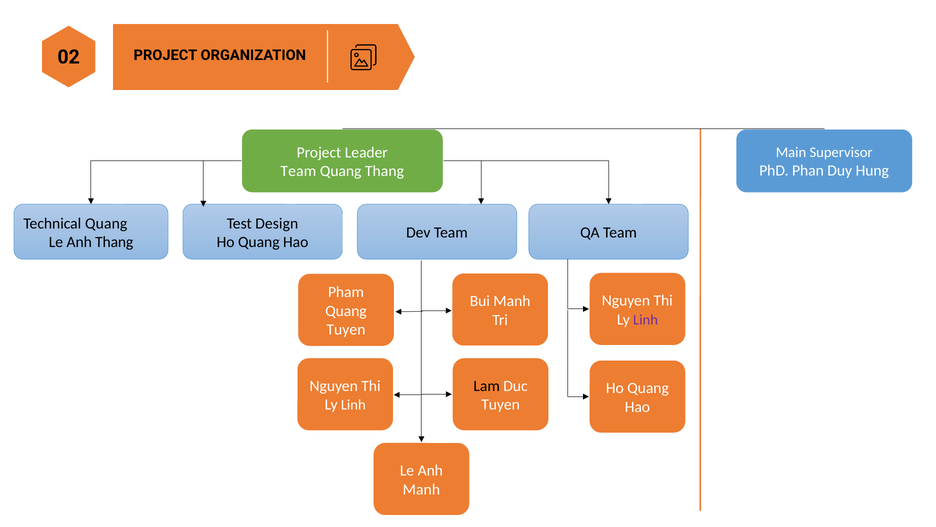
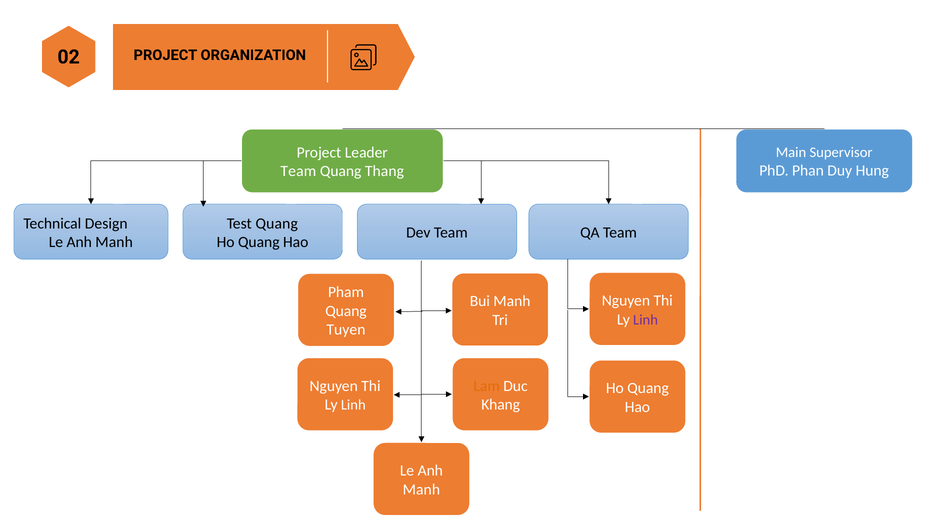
Technical Quang: Quang -> Design
Test Design: Design -> Quang
Thang at (114, 242): Thang -> Manh
Lam colour: black -> orange
Tuyen at (501, 404): Tuyen -> Khang
